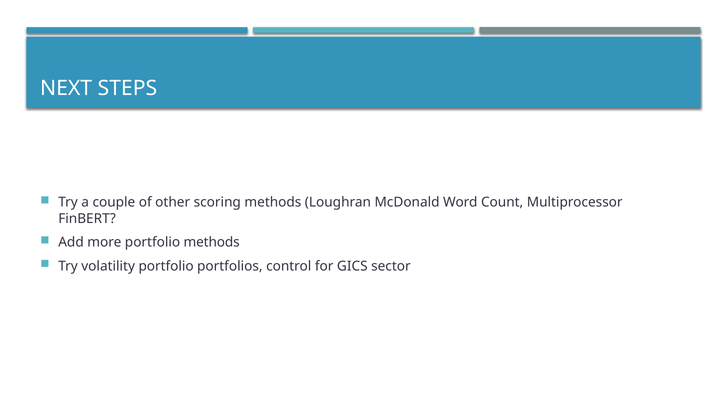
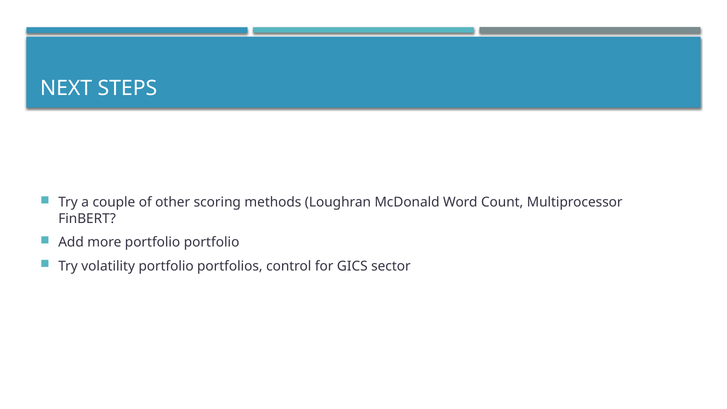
portfolio methods: methods -> portfolio
